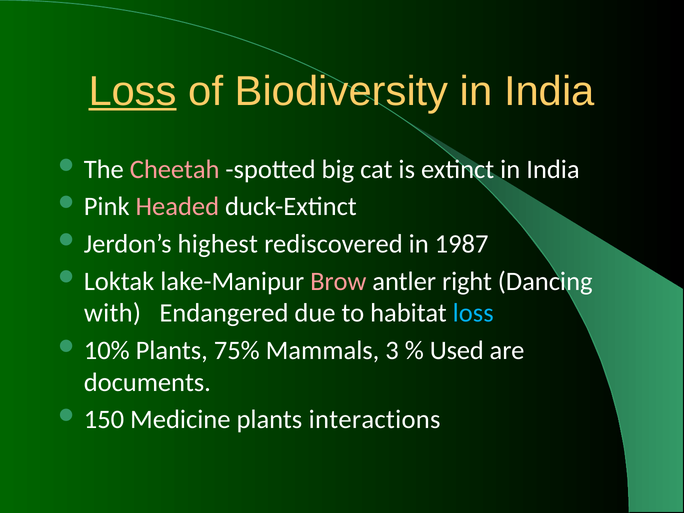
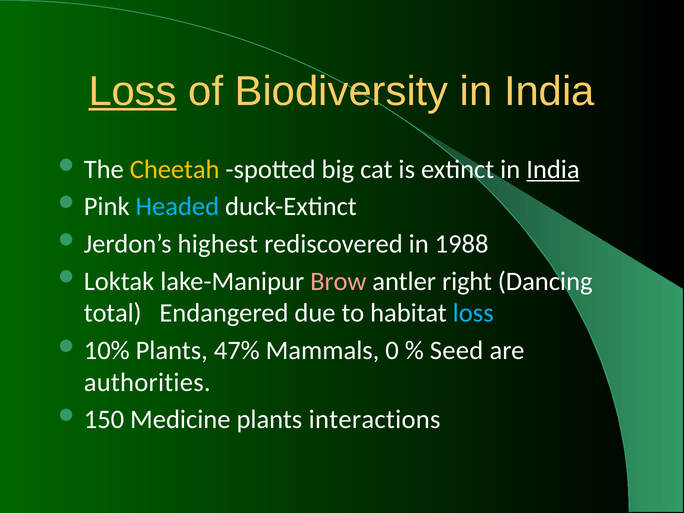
Cheetah colour: pink -> yellow
India at (553, 169) underline: none -> present
Headed colour: pink -> light blue
1987: 1987 -> 1988
with: with -> total
75%: 75% -> 47%
3: 3 -> 0
Used: Used -> Seed
documents: documents -> authorities
